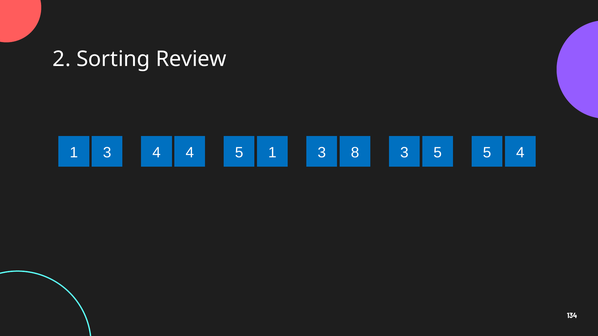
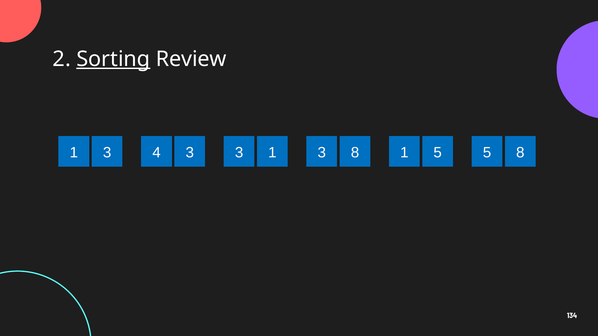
Sorting underline: none -> present
4 4: 4 -> 3
1 3 5: 5 -> 3
3 8 3: 3 -> 1
5 4: 4 -> 8
